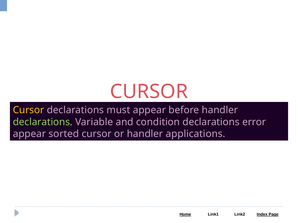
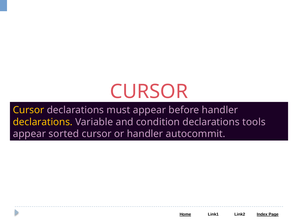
declarations at (43, 122) colour: light green -> yellow
error: error -> tools
applications: applications -> autocommit
